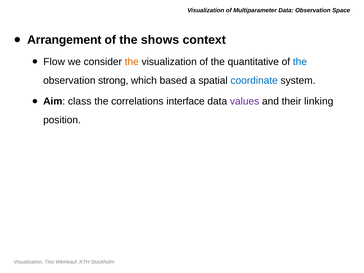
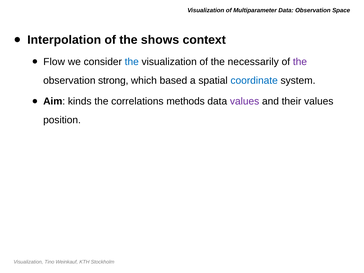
Arrangement: Arrangement -> Interpolation
the at (132, 62) colour: orange -> blue
quantitative: quantitative -> necessarily
the at (300, 62) colour: blue -> purple
class: class -> kinds
interface: interface -> methods
their linking: linking -> values
